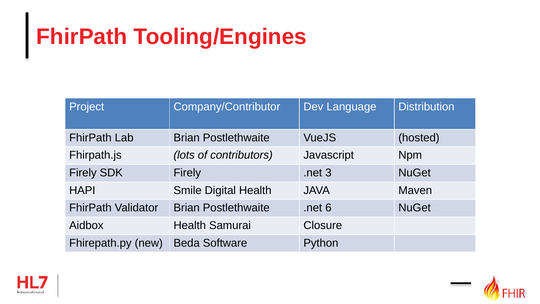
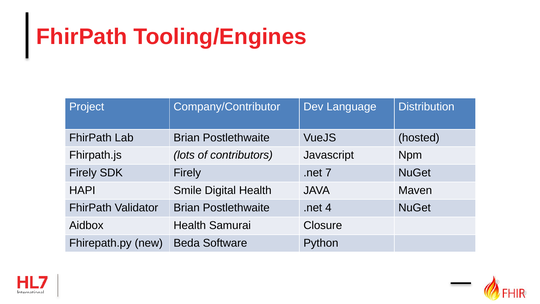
3: 3 -> 7
6: 6 -> 4
